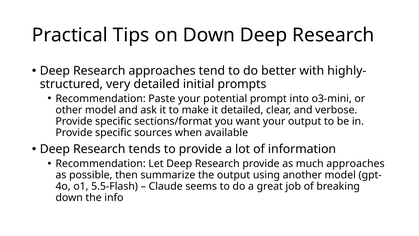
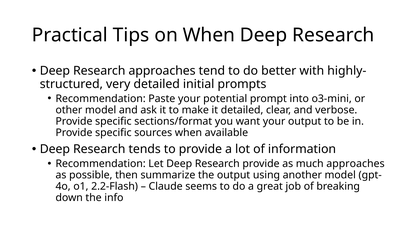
on Down: Down -> When
5.5-Flash: 5.5-Flash -> 2.2-Flash
